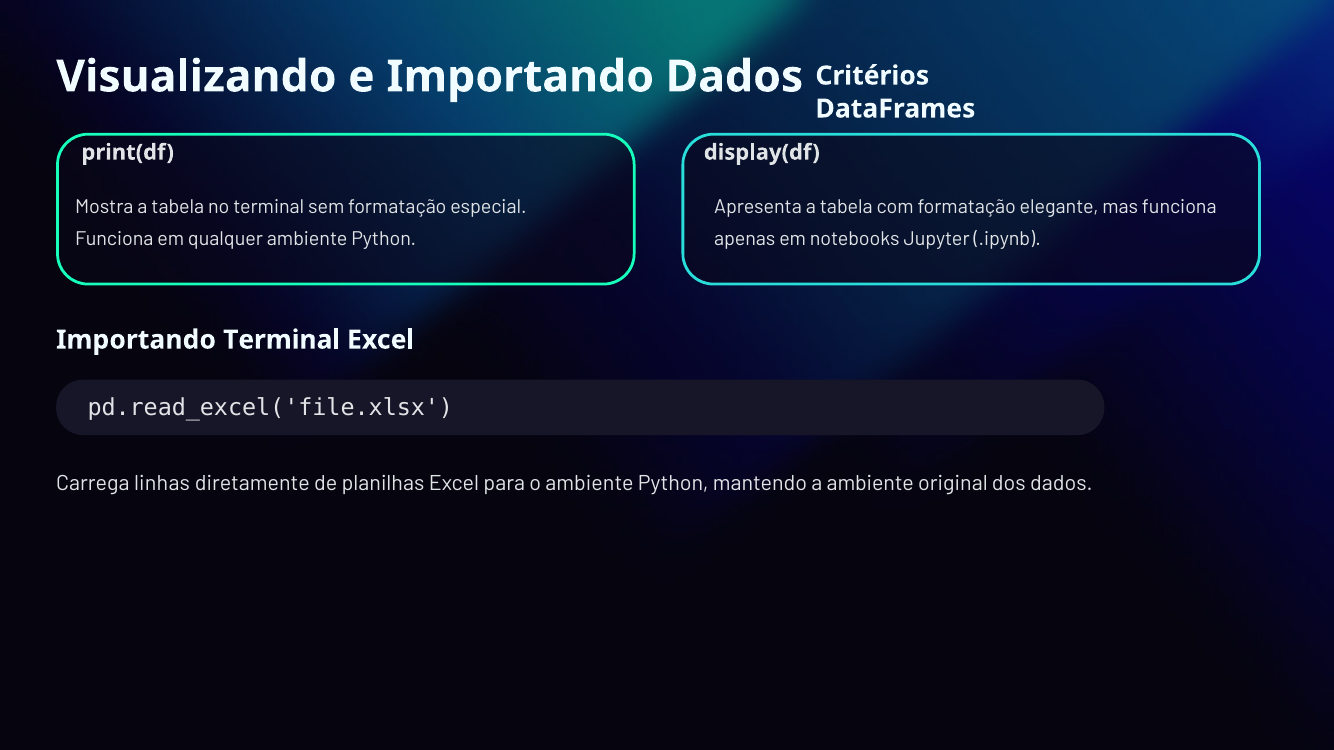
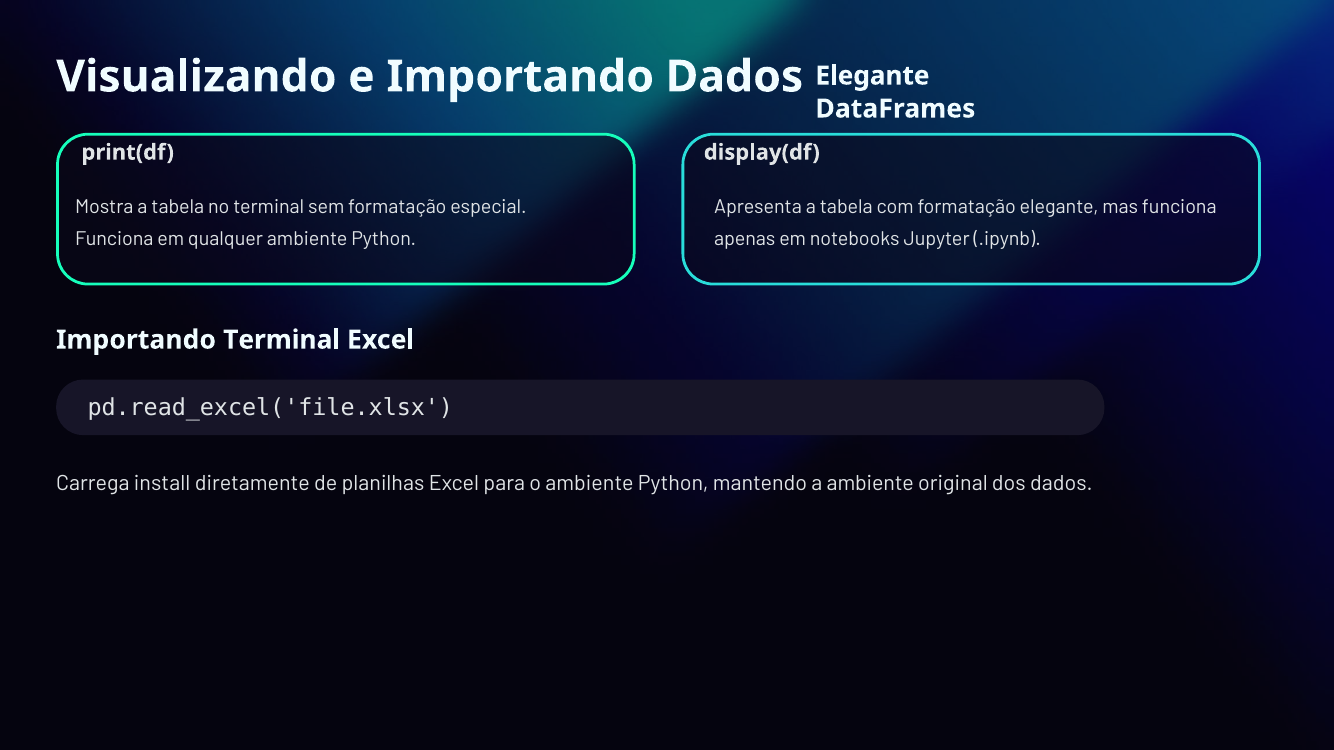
Dados Critérios: Critérios -> Elegante
linhas: linhas -> install
